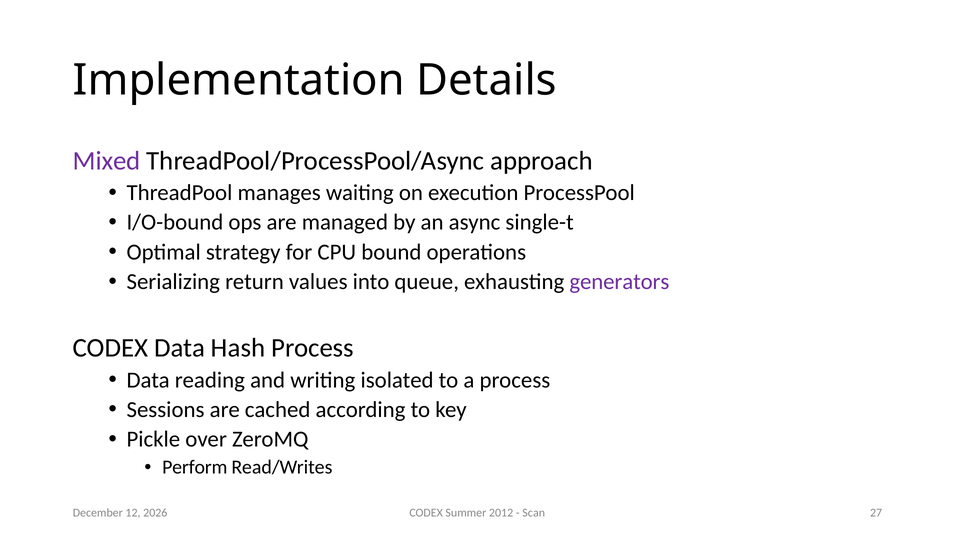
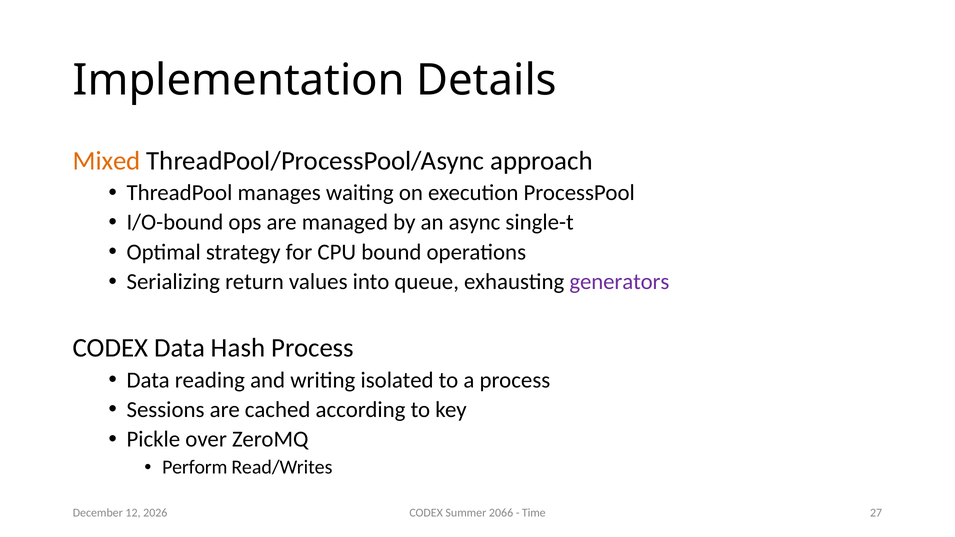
Mixed colour: purple -> orange
2012: 2012 -> 2066
Scan: Scan -> Time
